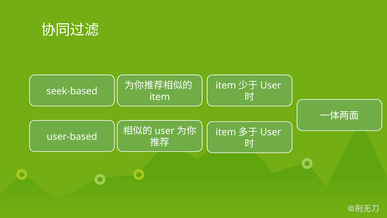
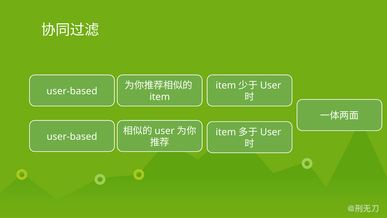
seek-based at (72, 91): seek-based -> user-based
